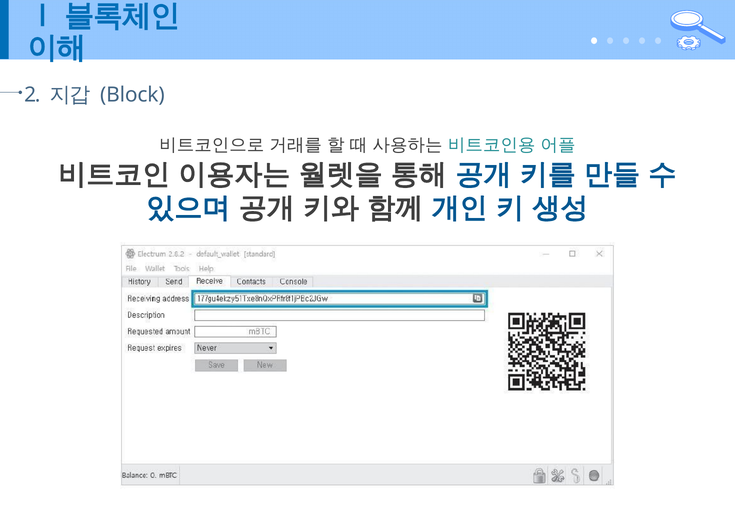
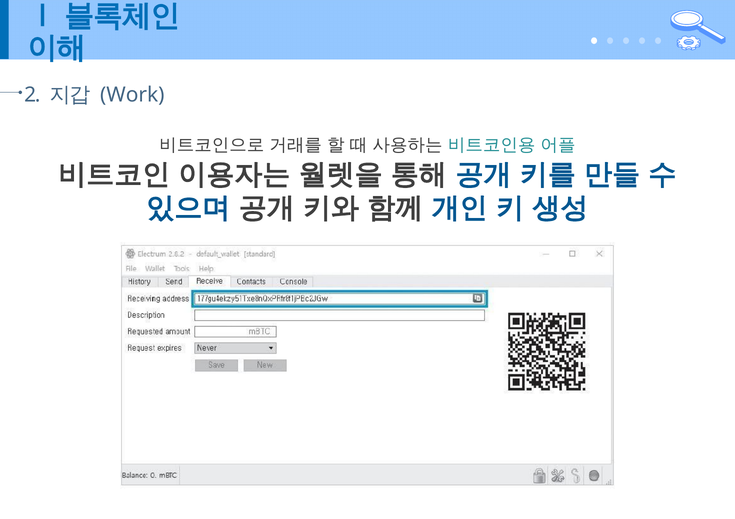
Block: Block -> Work
